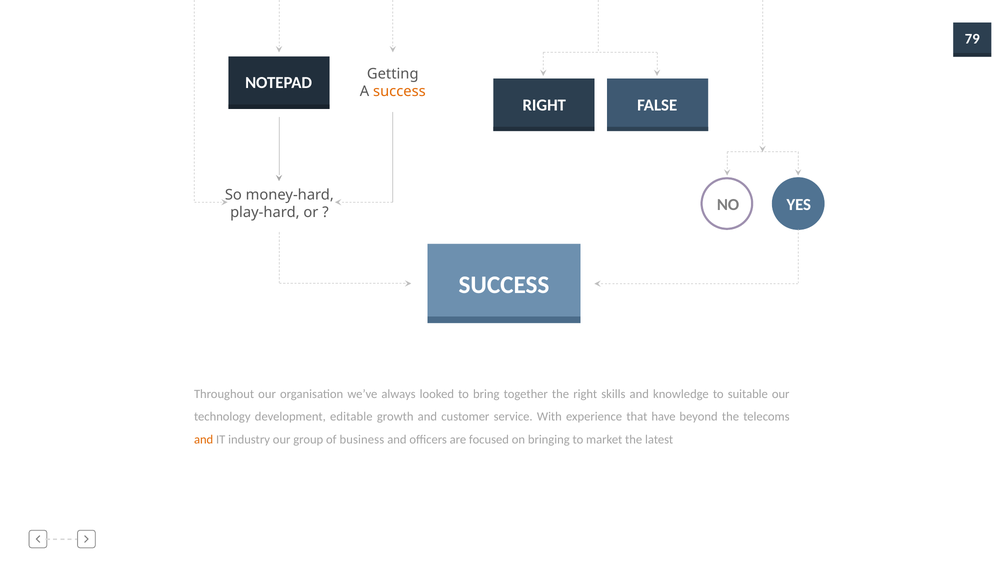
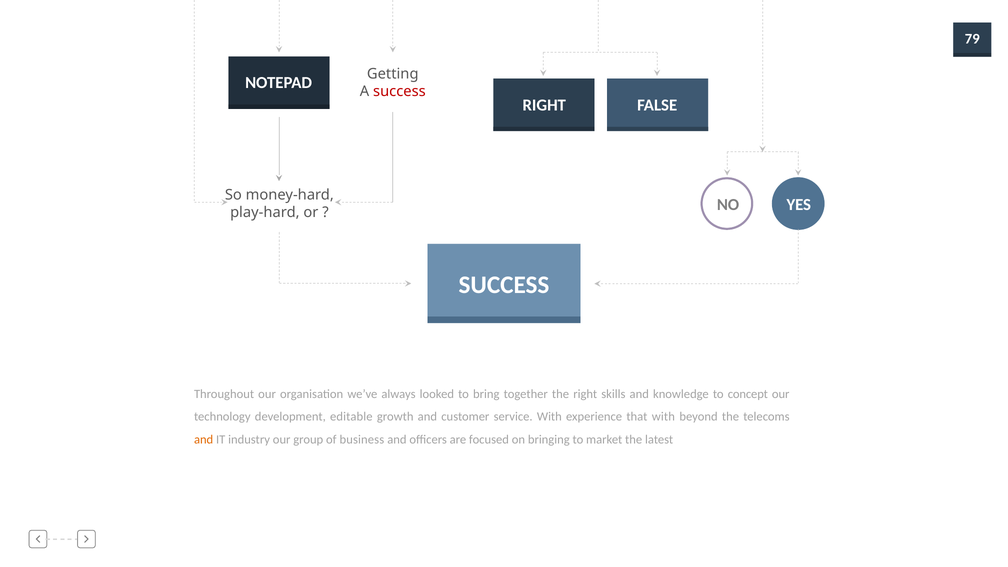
success at (399, 92) colour: orange -> red
suitable: suitable -> concept
that have: have -> with
